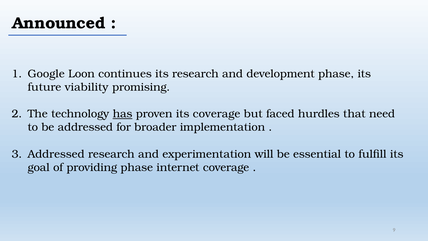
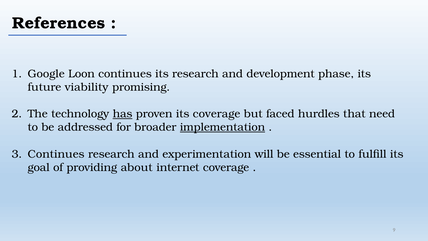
Announced: Announced -> References
implementation underline: none -> present
Addressed at (56, 154): Addressed -> Continues
providing phase: phase -> about
